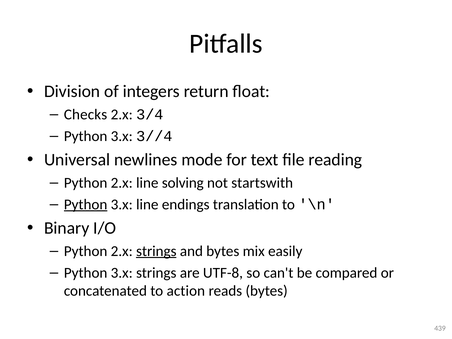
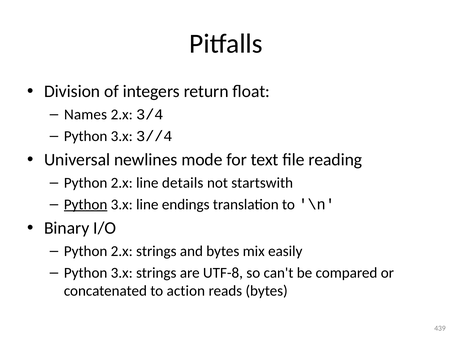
Checks: Checks -> Names
solving: solving -> details
strings at (156, 251) underline: present -> none
